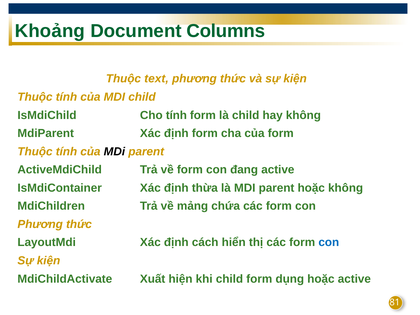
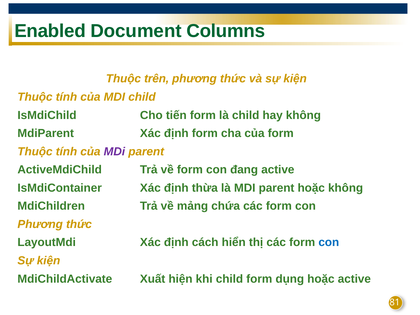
Khoảng: Khoảng -> Enabled
text: text -> trên
Cho tính: tính -> tiến
MDi at (114, 152) colour: black -> purple
